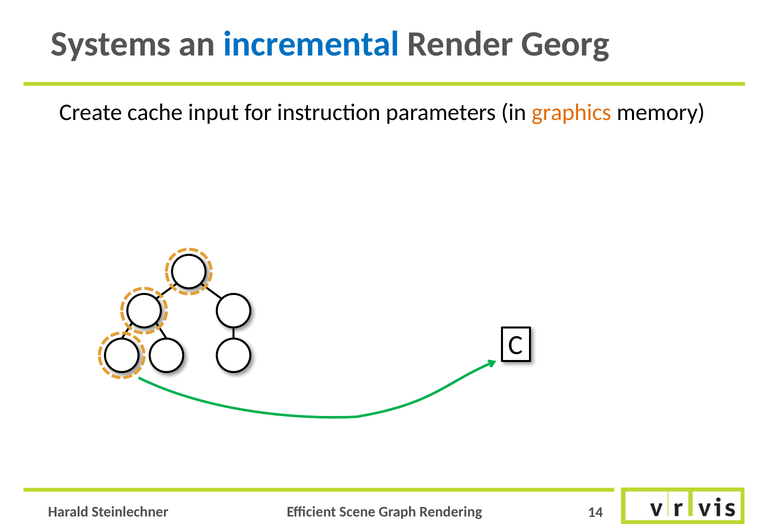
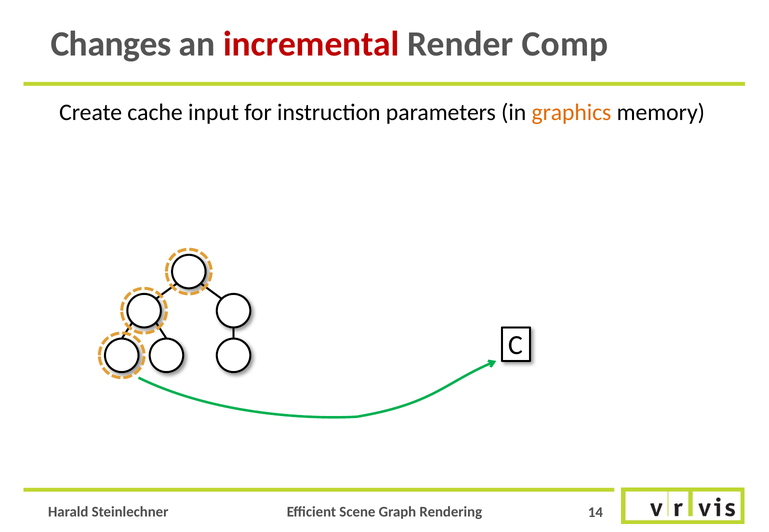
Systems: Systems -> Changes
incremental colour: blue -> red
Georg: Georg -> Comp
